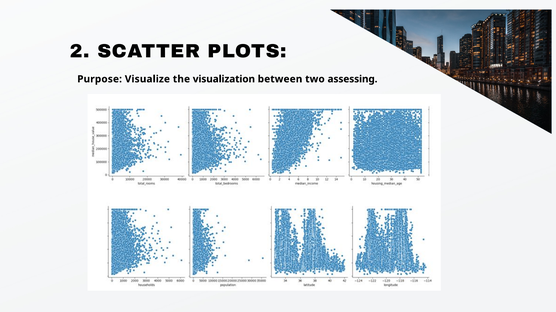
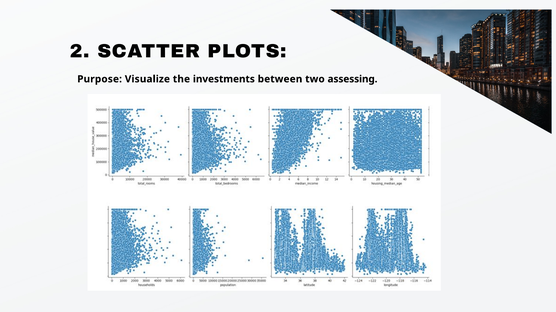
visualization: visualization -> investments
